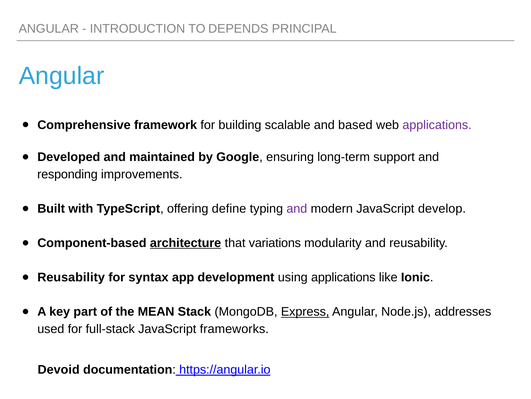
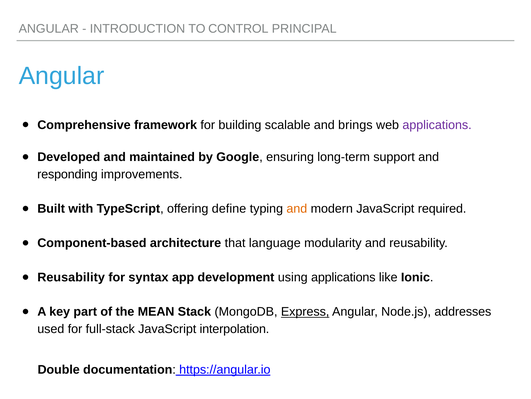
DEPENDS: DEPENDS -> CONTROL
based: based -> brings
and at (297, 208) colour: purple -> orange
develop: develop -> required
architecture underline: present -> none
variations: variations -> language
frameworks: frameworks -> interpolation
Devoid: Devoid -> Double
